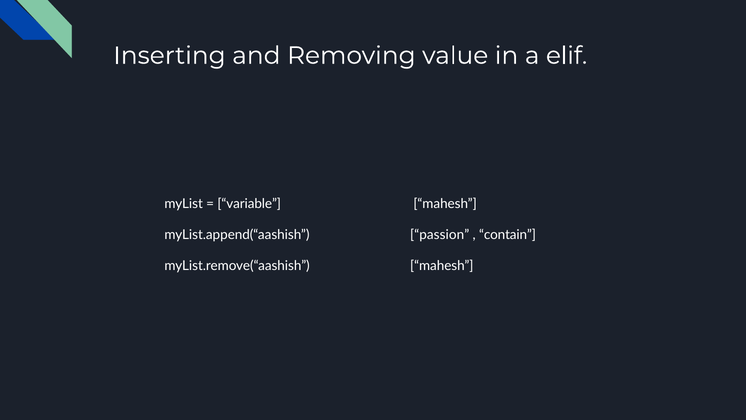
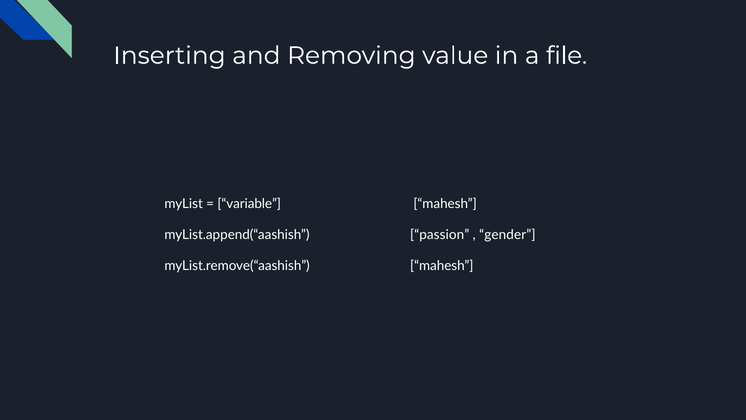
elif: elif -> file
contain: contain -> gender
